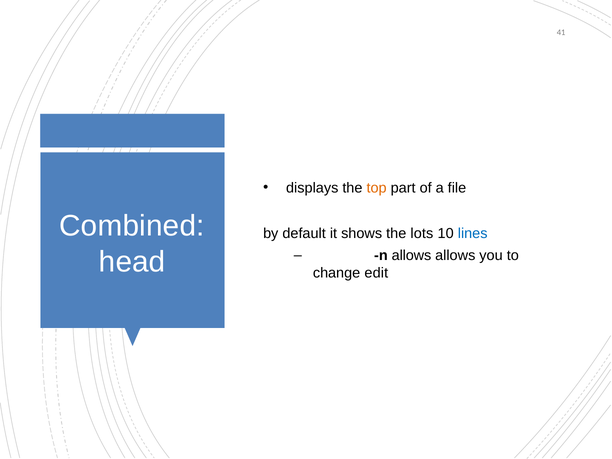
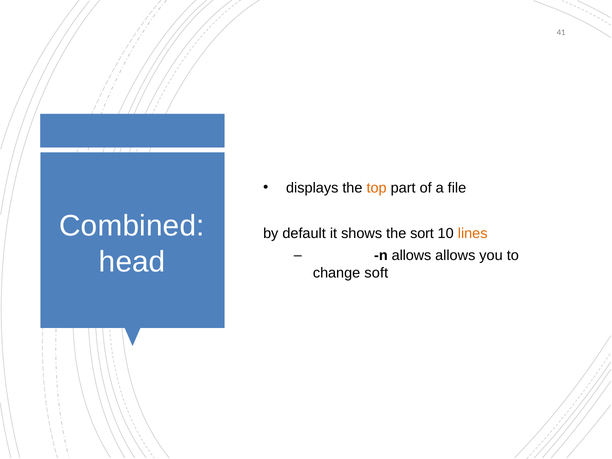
lots: lots -> sort
lines colour: blue -> orange
edit: edit -> soft
